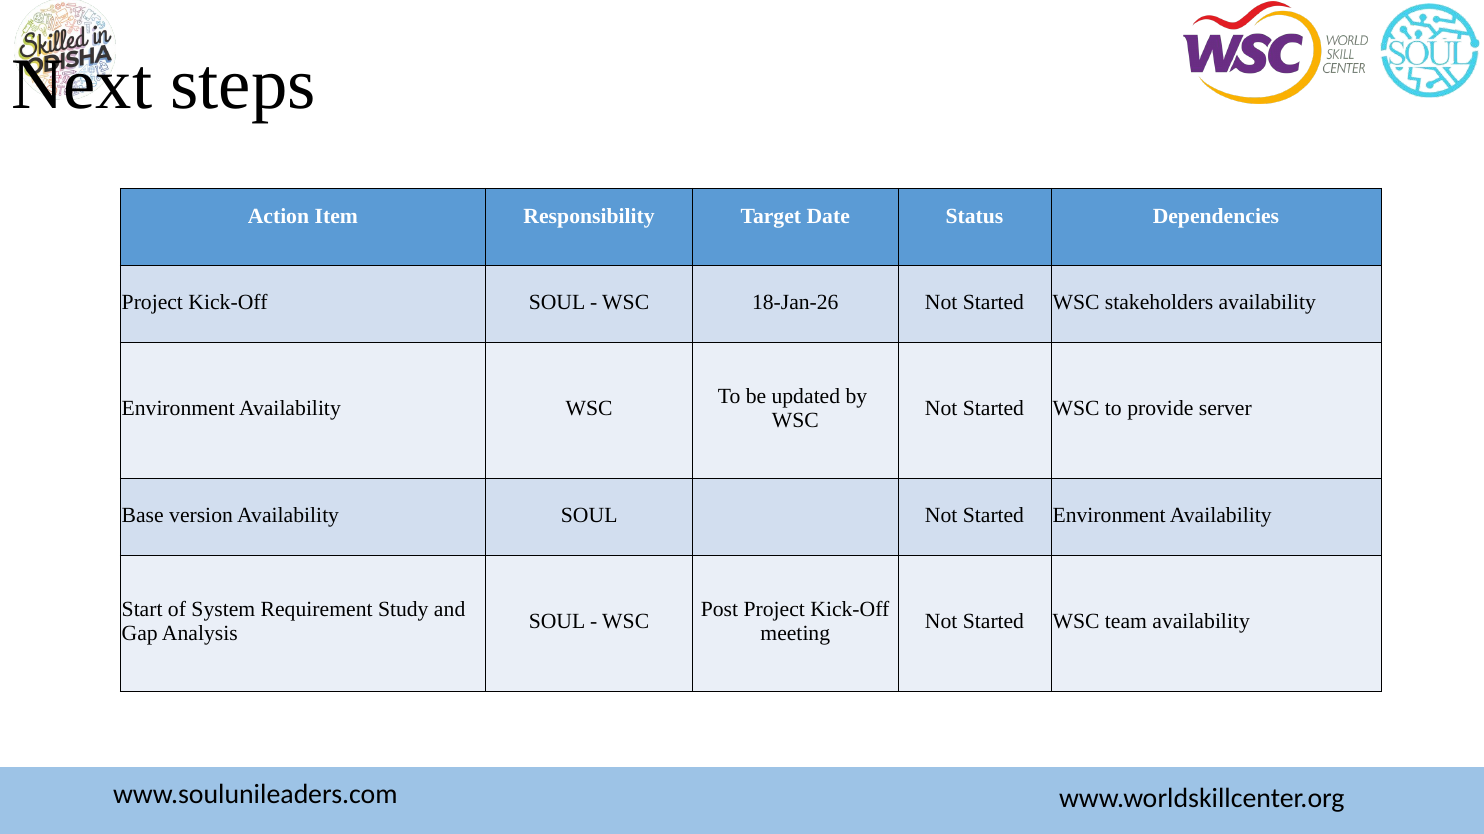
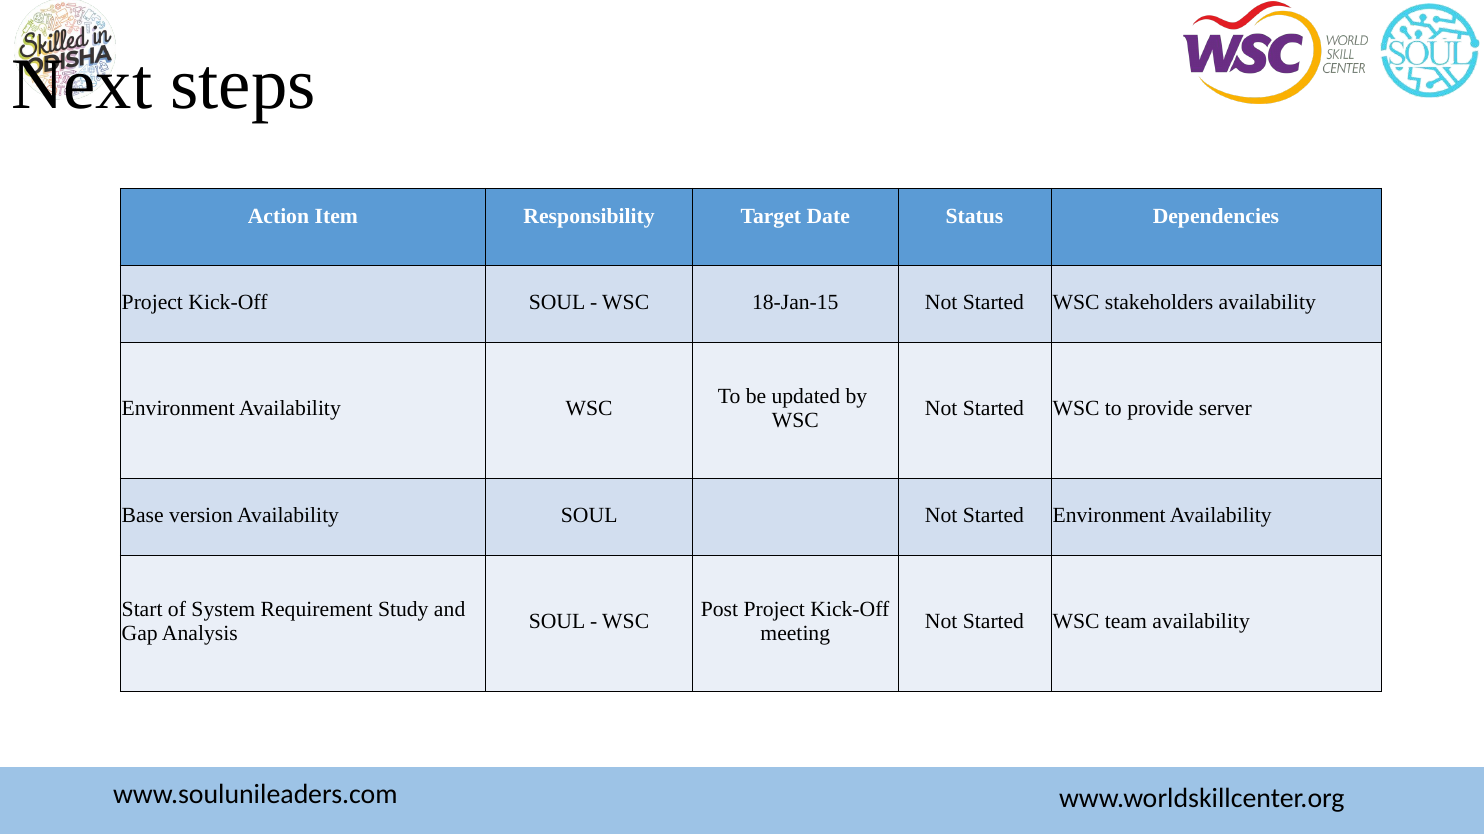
18-Jan-26: 18-Jan-26 -> 18-Jan-15
